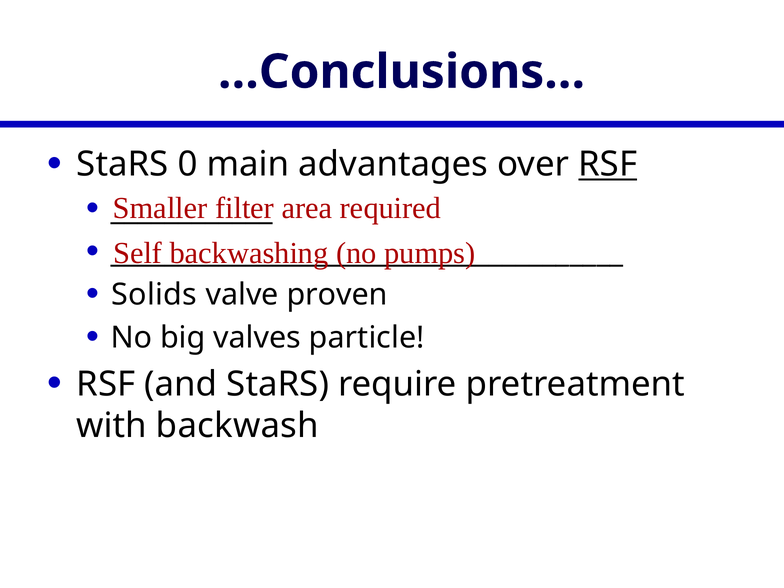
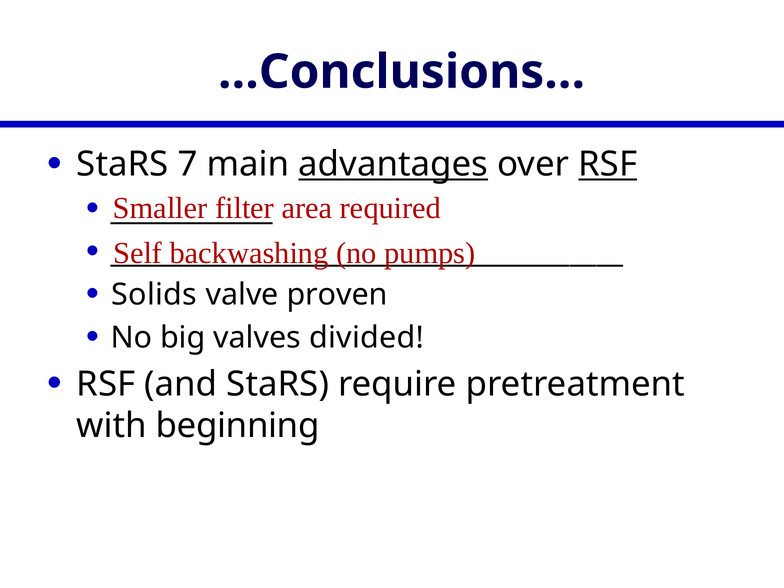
0: 0 -> 7
advantages underline: none -> present
particle: particle -> divided
backwash: backwash -> beginning
